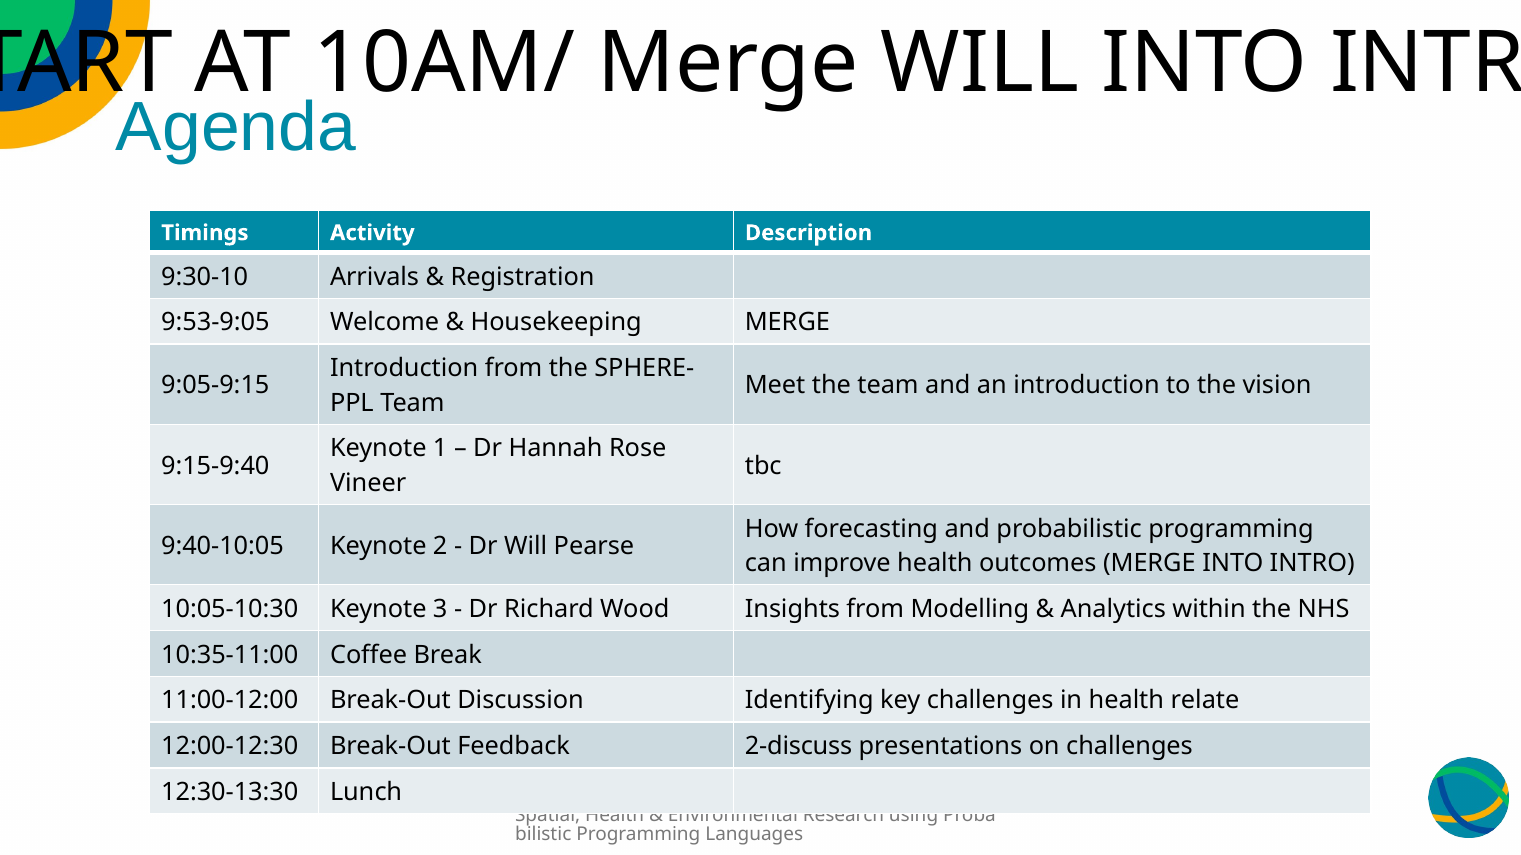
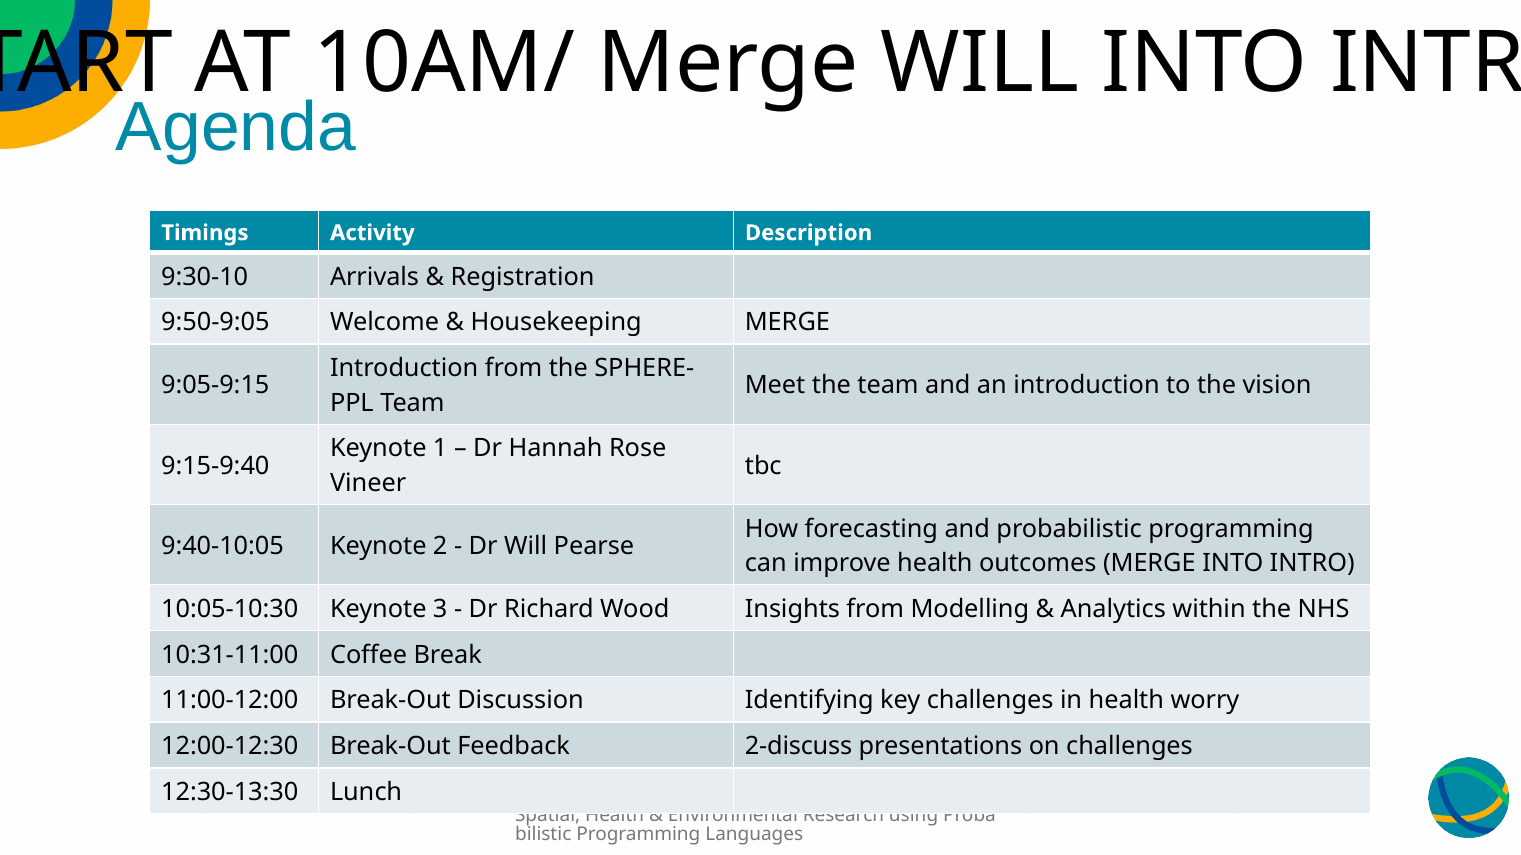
9:53-9:05: 9:53-9:05 -> 9:50-9:05
10:35-11:00: 10:35-11:00 -> 10:31-11:00
relate: relate -> worry
